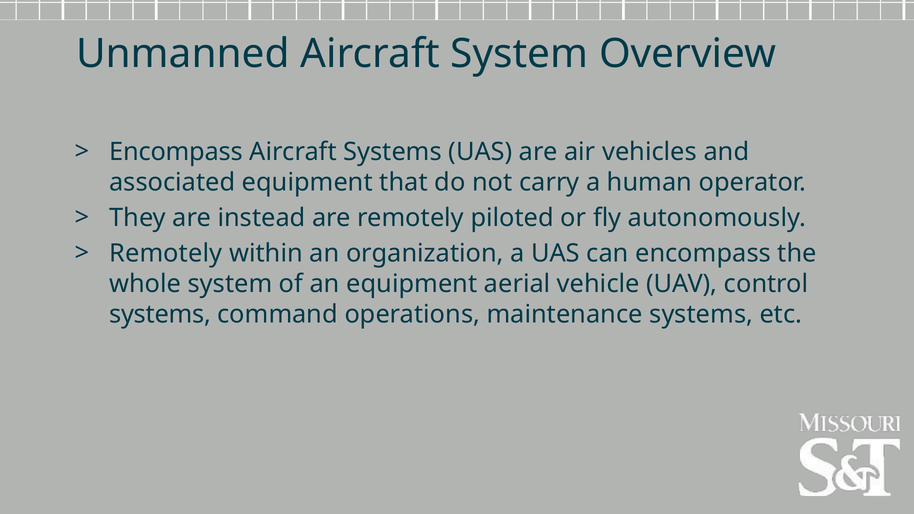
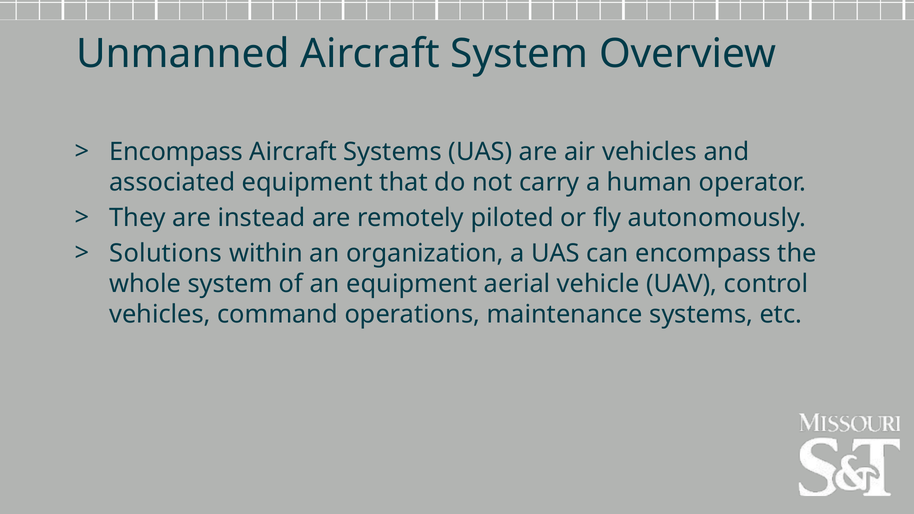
Remotely at (166, 253): Remotely -> Solutions
systems at (160, 314): systems -> vehicles
